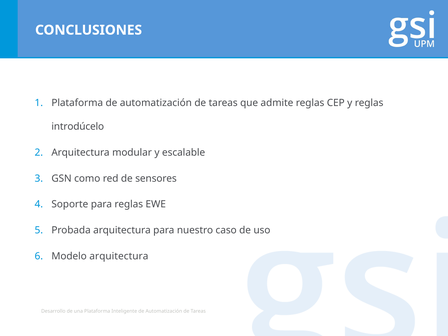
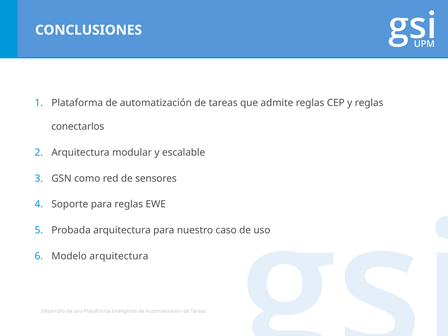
introdúcelo: introdúcelo -> conectarlos
